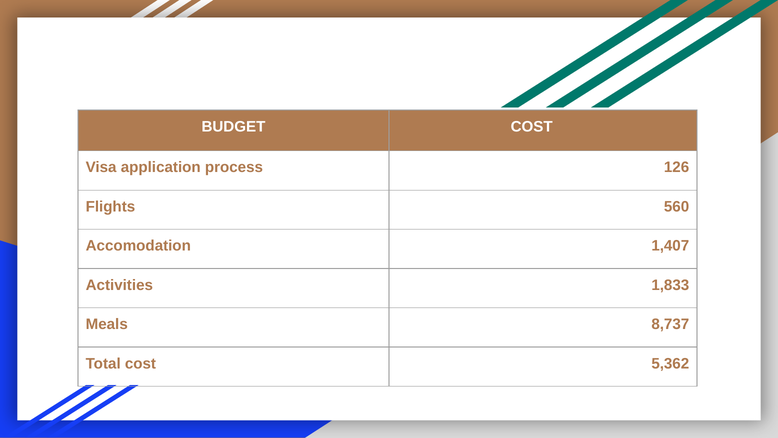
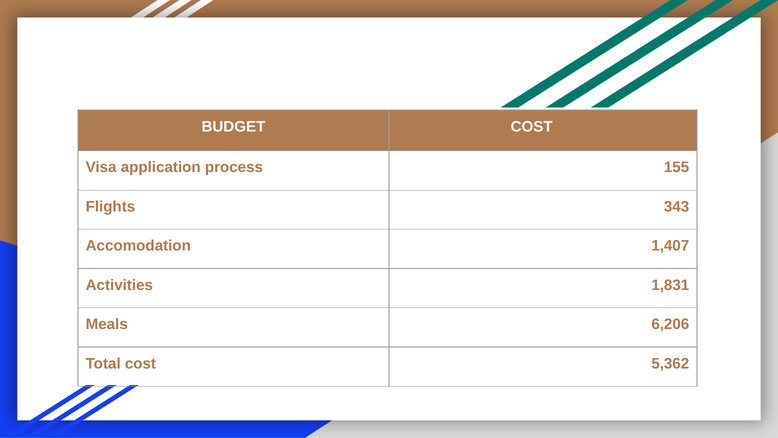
126: 126 -> 155
560: 560 -> 343
1,833: 1,833 -> 1,831
8,737: 8,737 -> 6,206
